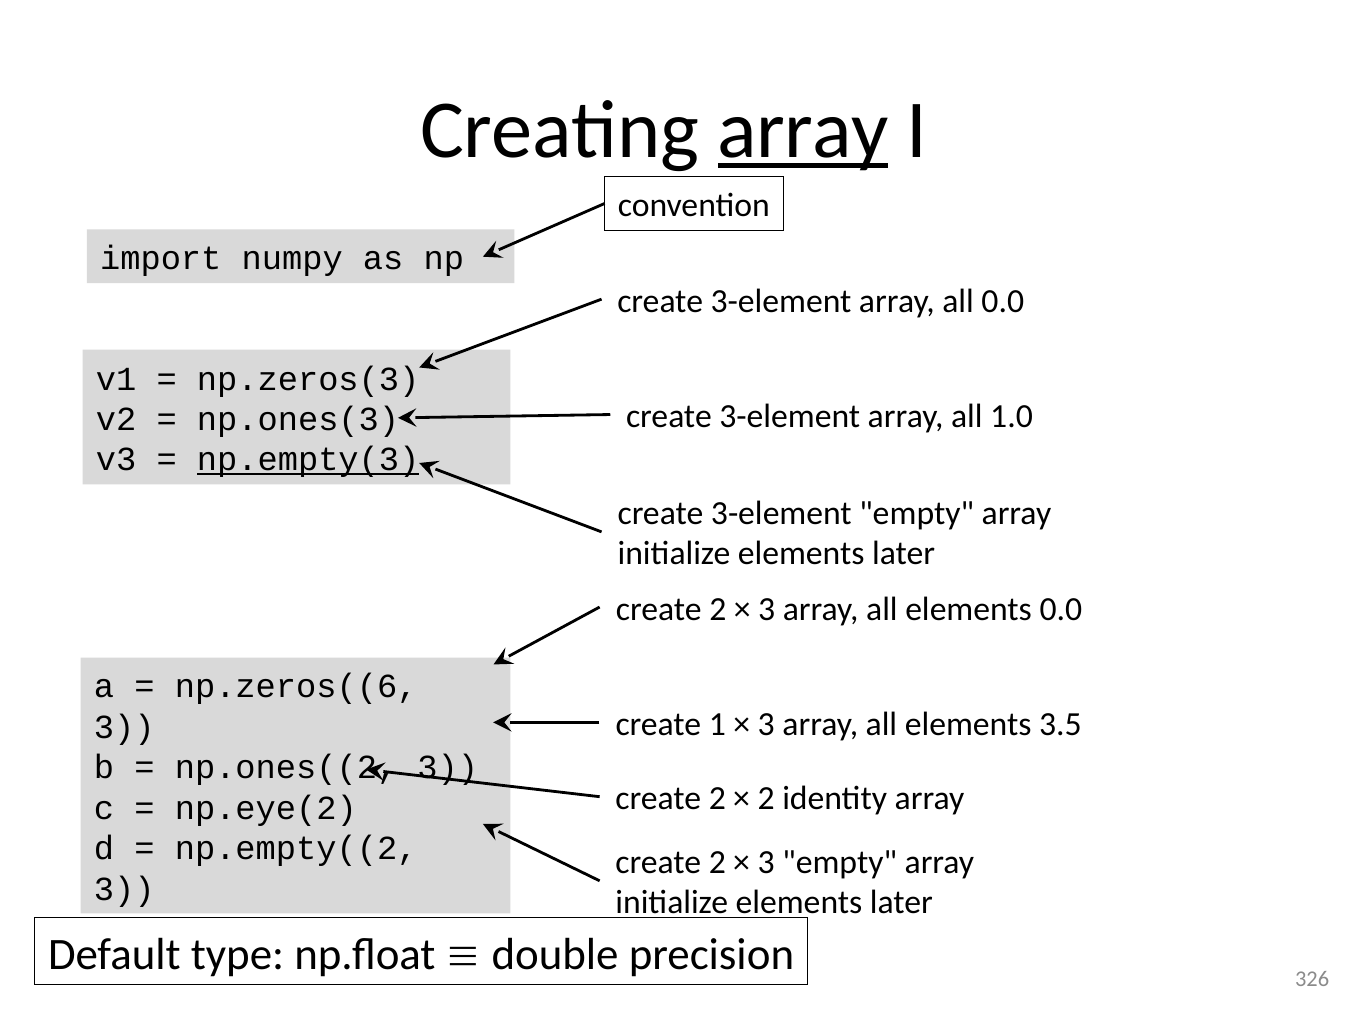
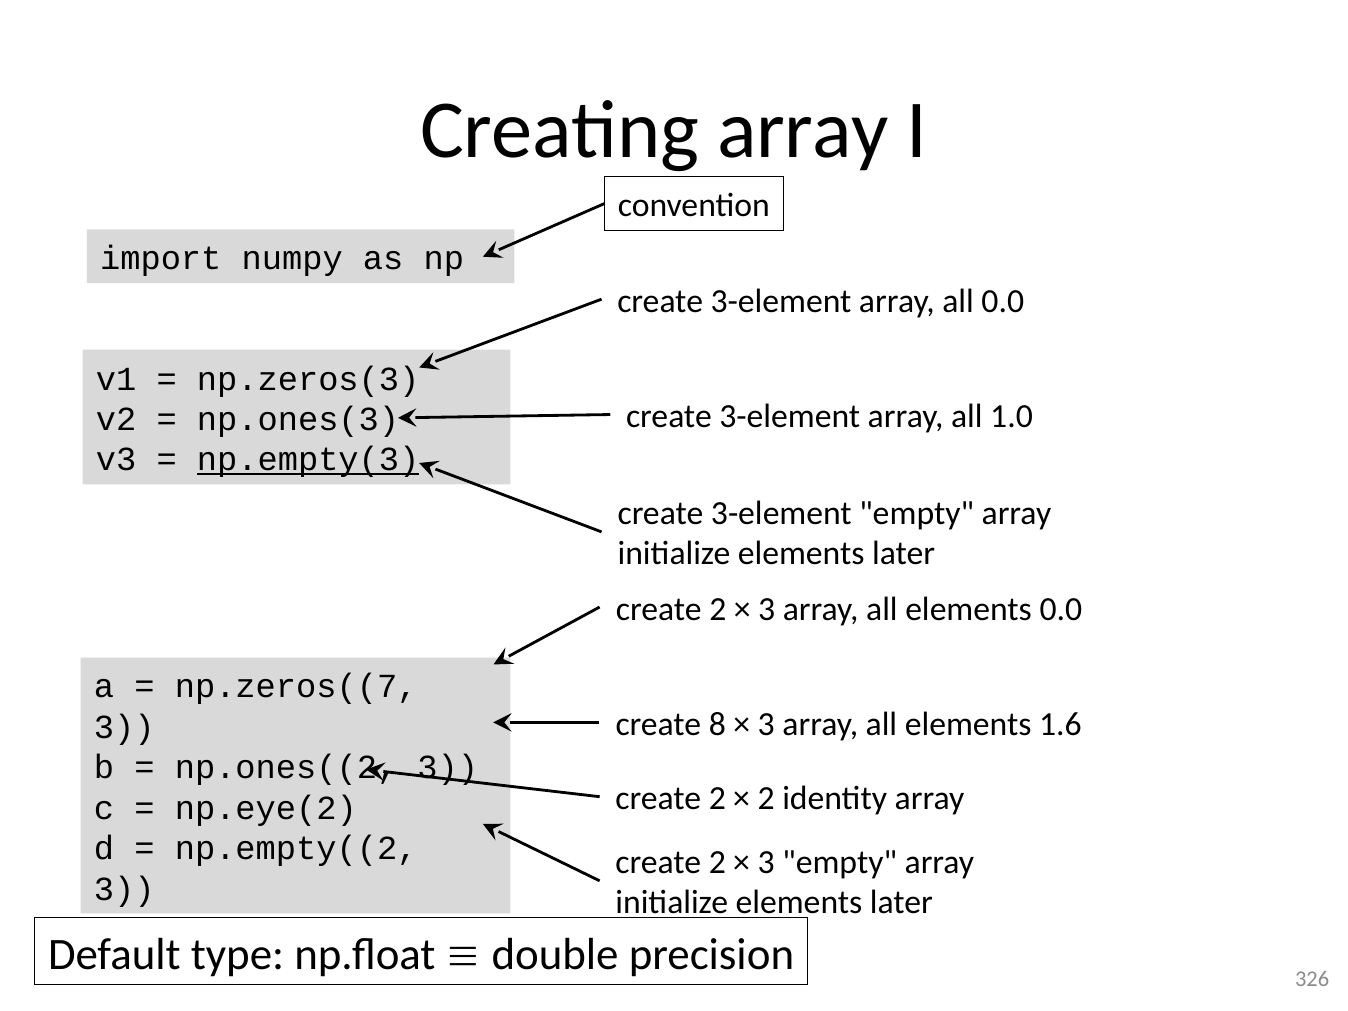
array at (803, 130) underline: present -> none
np.zeros((6: np.zeros((6 -> np.zeros((7
1: 1 -> 8
3.5: 3.5 -> 1.6
